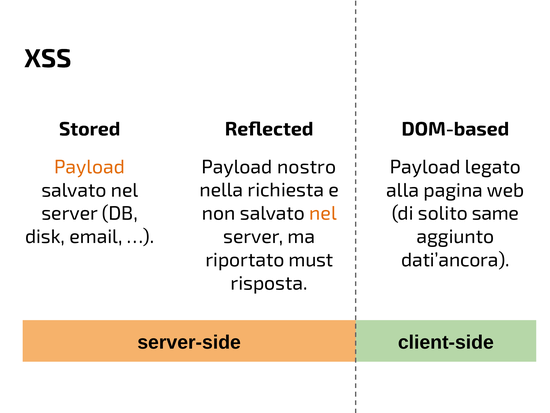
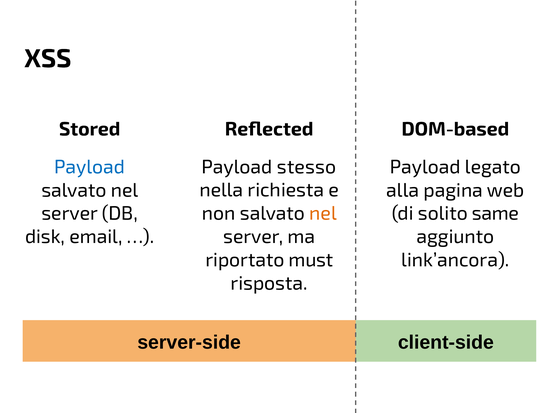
Payload at (90, 167) colour: orange -> blue
nostro: nostro -> stesso
dati’ancora: dati’ancora -> link’ancora
